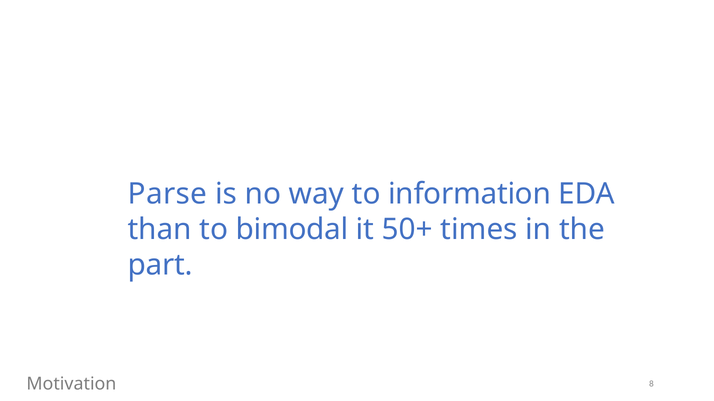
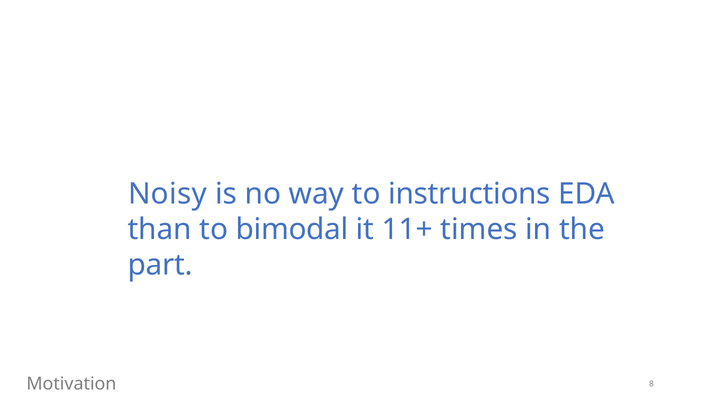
Parse: Parse -> Noisy
information: information -> instructions
50+: 50+ -> 11+
